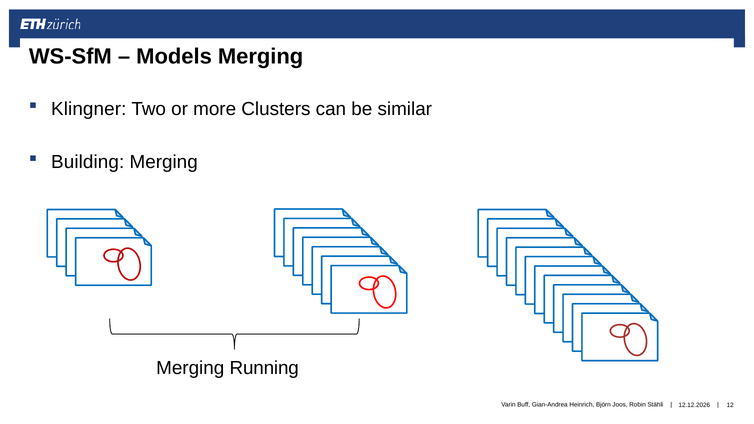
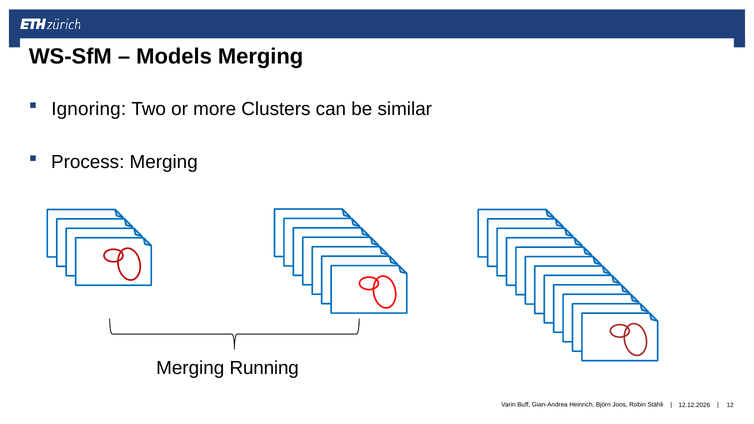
Klingner: Klingner -> Ignoring
Building: Building -> Process
